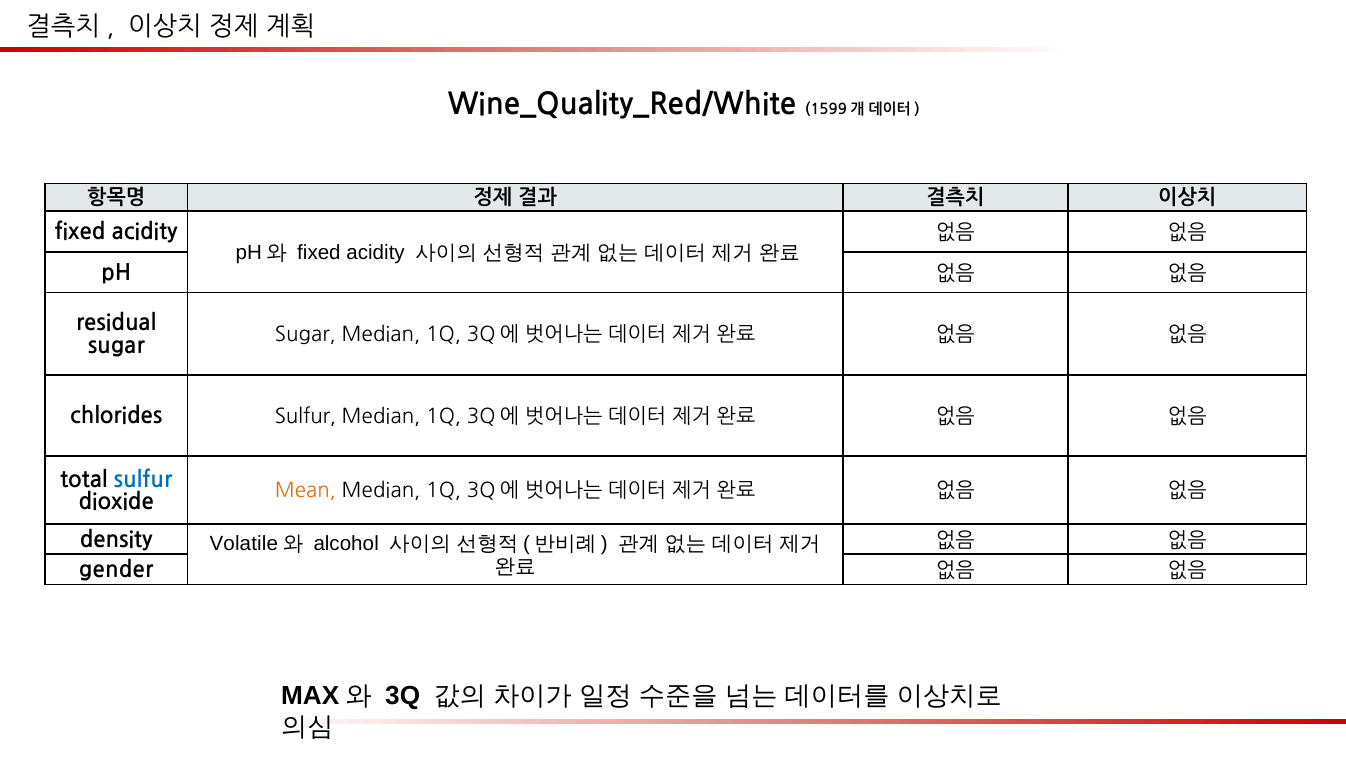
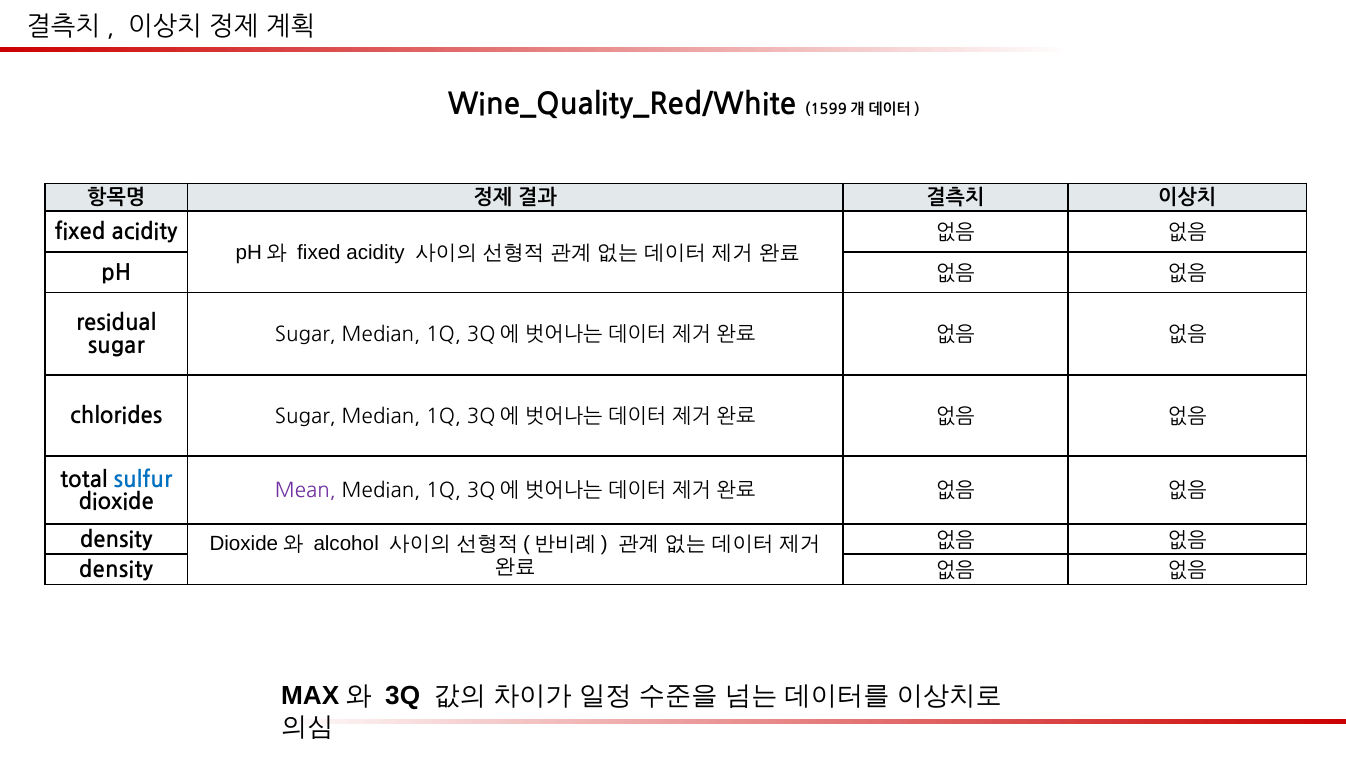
chlorides Sulfur: Sulfur -> Sugar
Mean colour: orange -> purple
density Volatile: Volatile -> Dioxide
gender at (116, 570): gender -> density
